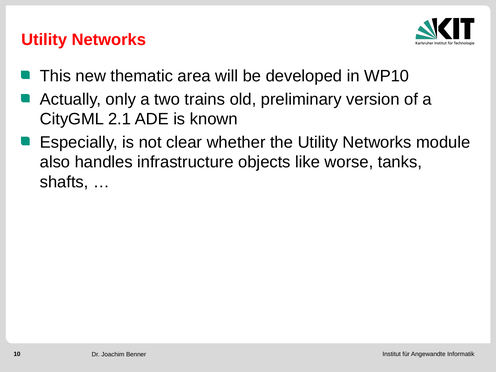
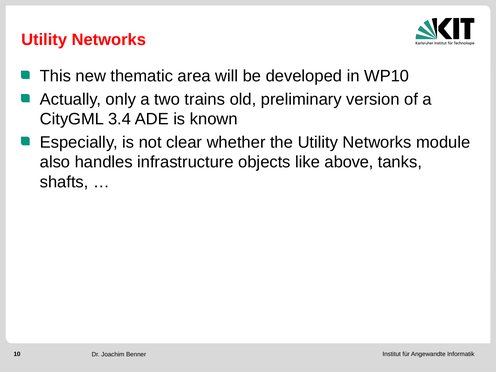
2.1: 2.1 -> 3.4
worse: worse -> above
